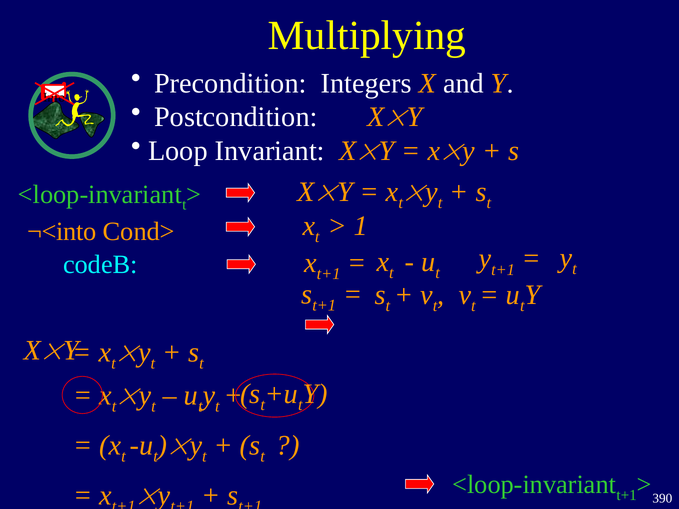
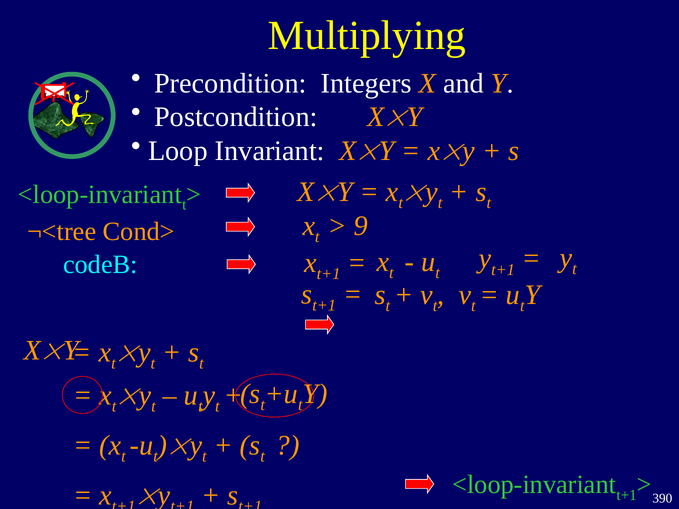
1: 1 -> 9
¬<into: ¬<into -> ¬<tree
